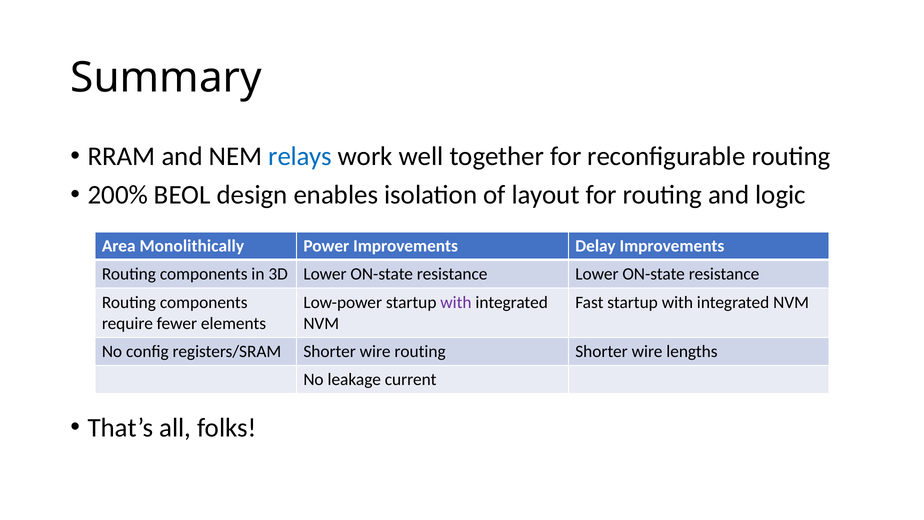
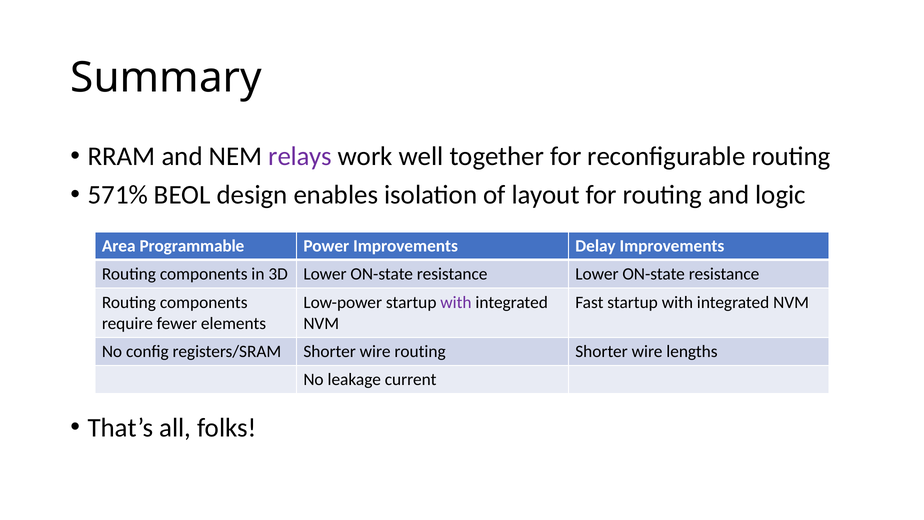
relays colour: blue -> purple
200%: 200% -> 571%
Monolithically: Monolithically -> Programmable
